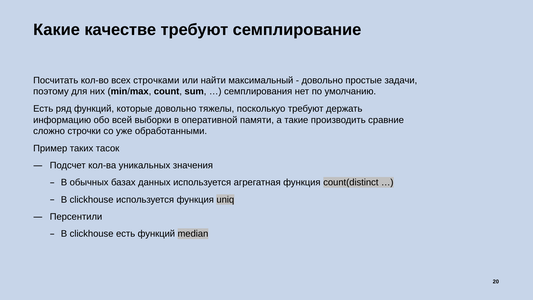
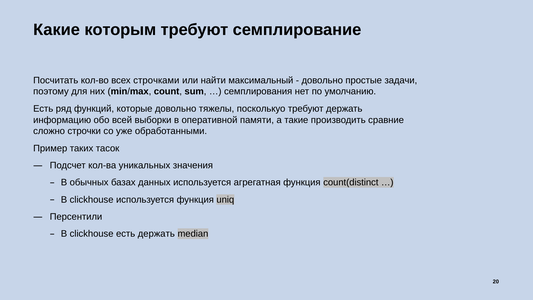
качестве: качестве -> которым
есть функций: функций -> держать
